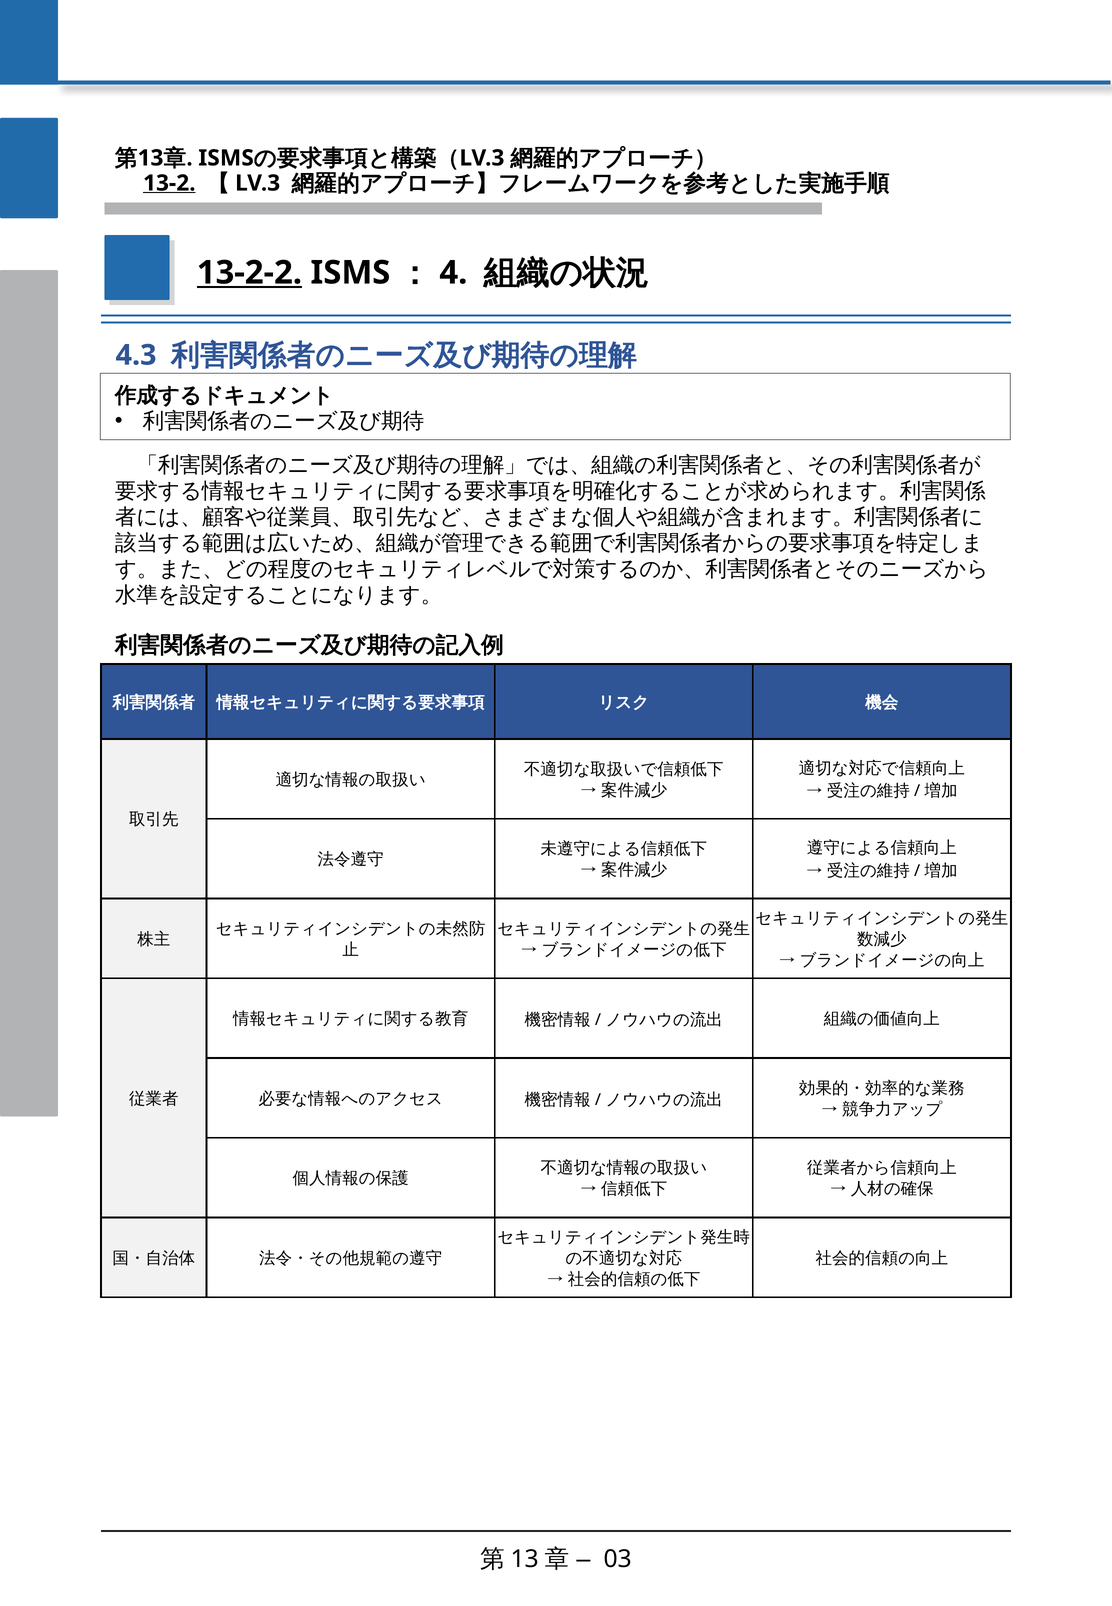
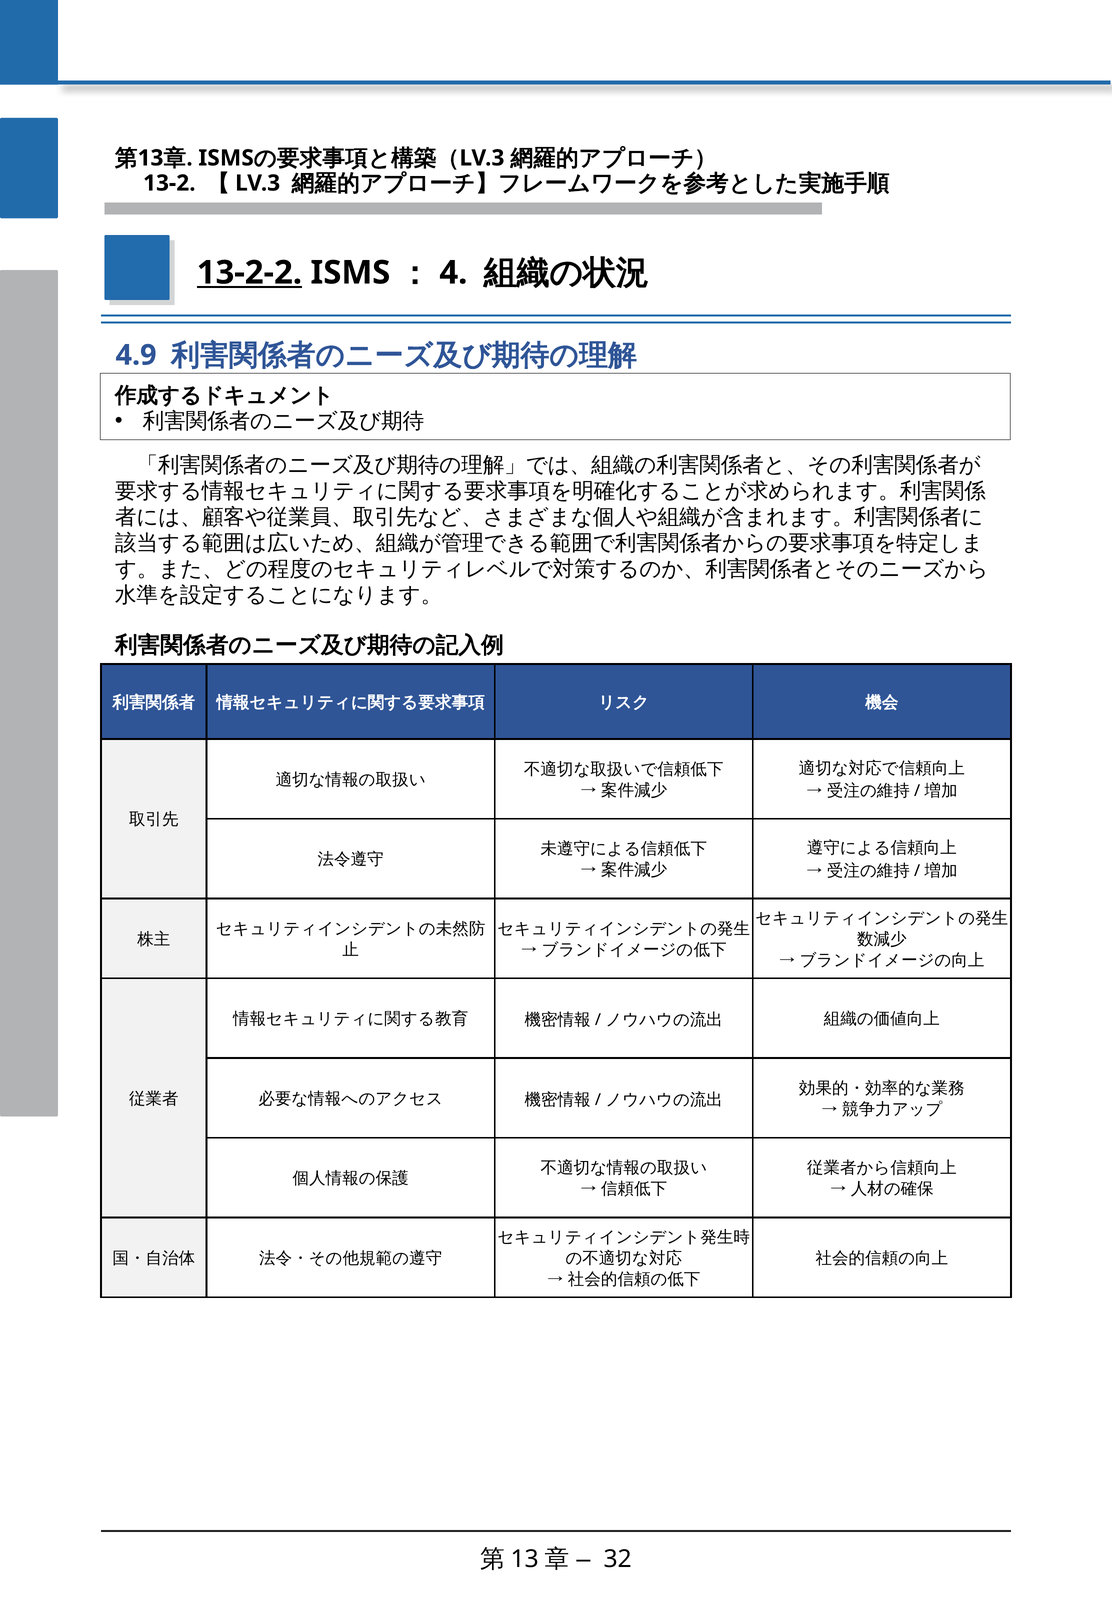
13-2 underline: present -> none
4.3: 4.3 -> 4.9
03: 03 -> 32
